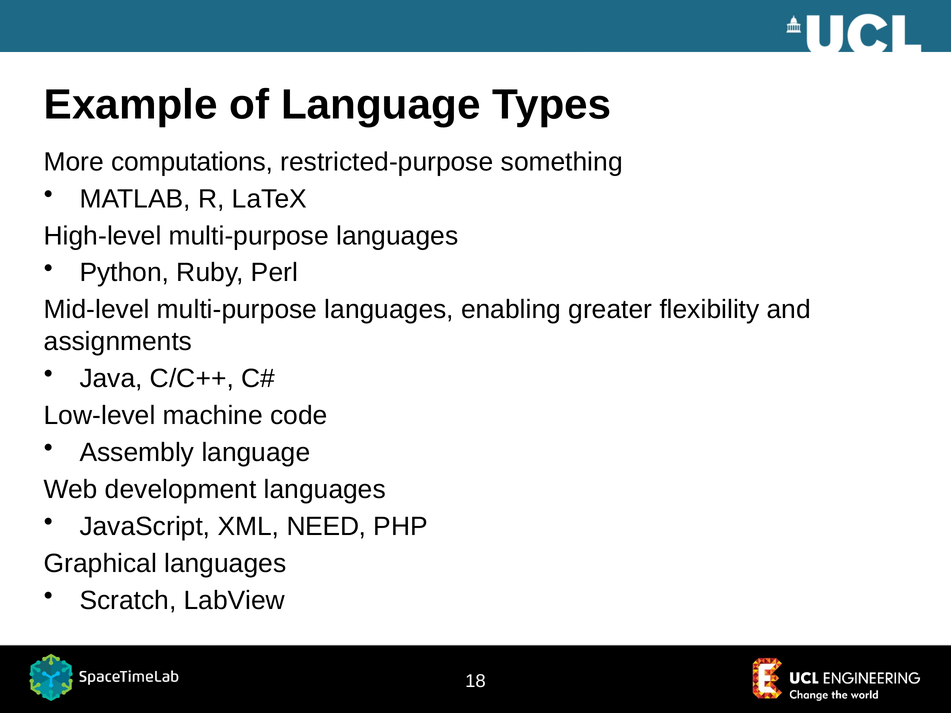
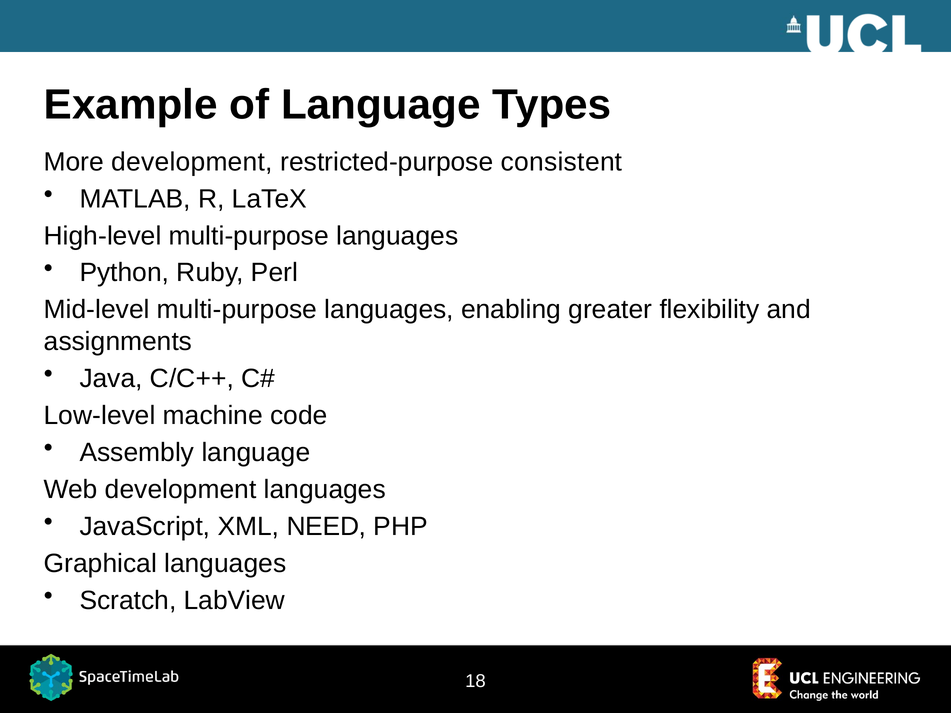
More computations: computations -> development
something: something -> consistent
